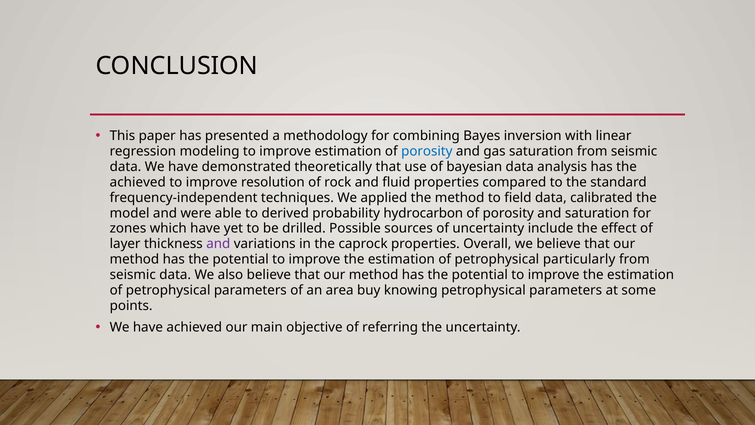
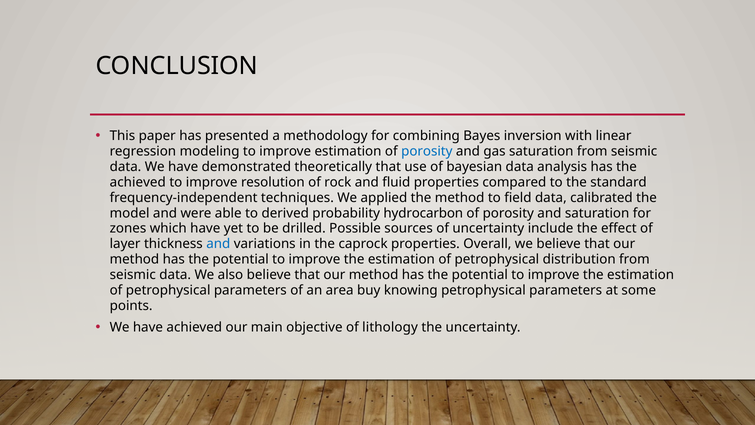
and at (218, 244) colour: purple -> blue
particularly: particularly -> distribution
referring: referring -> lithology
